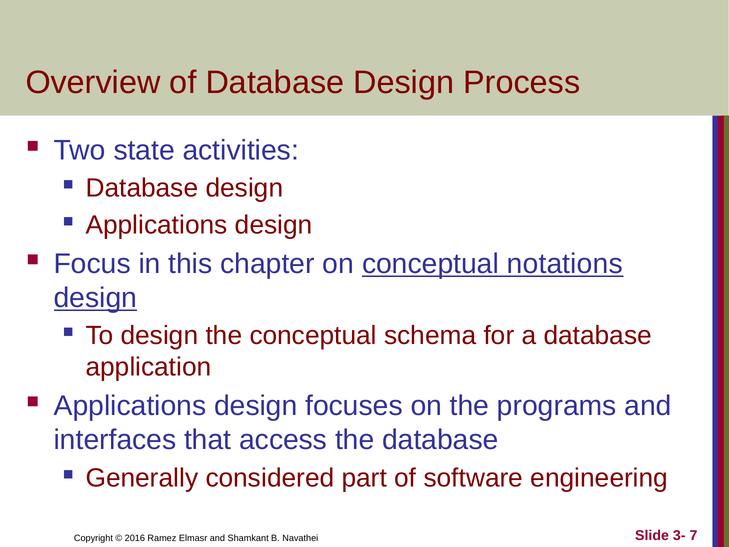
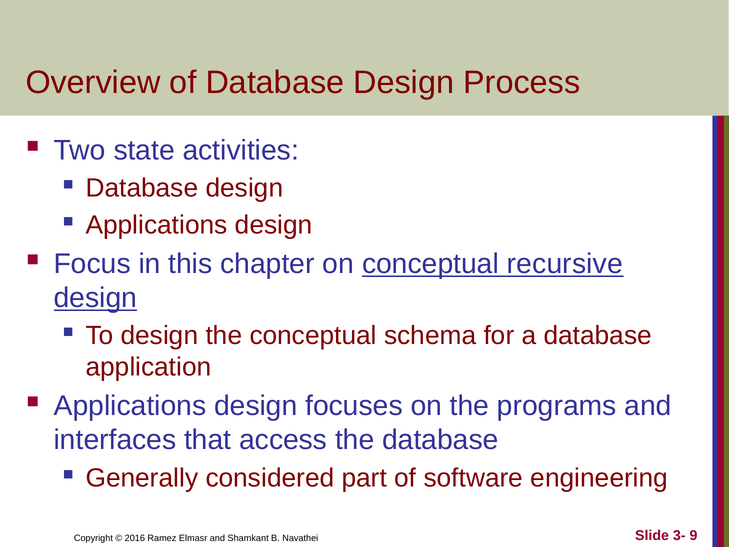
notations: notations -> recursive
7: 7 -> 9
